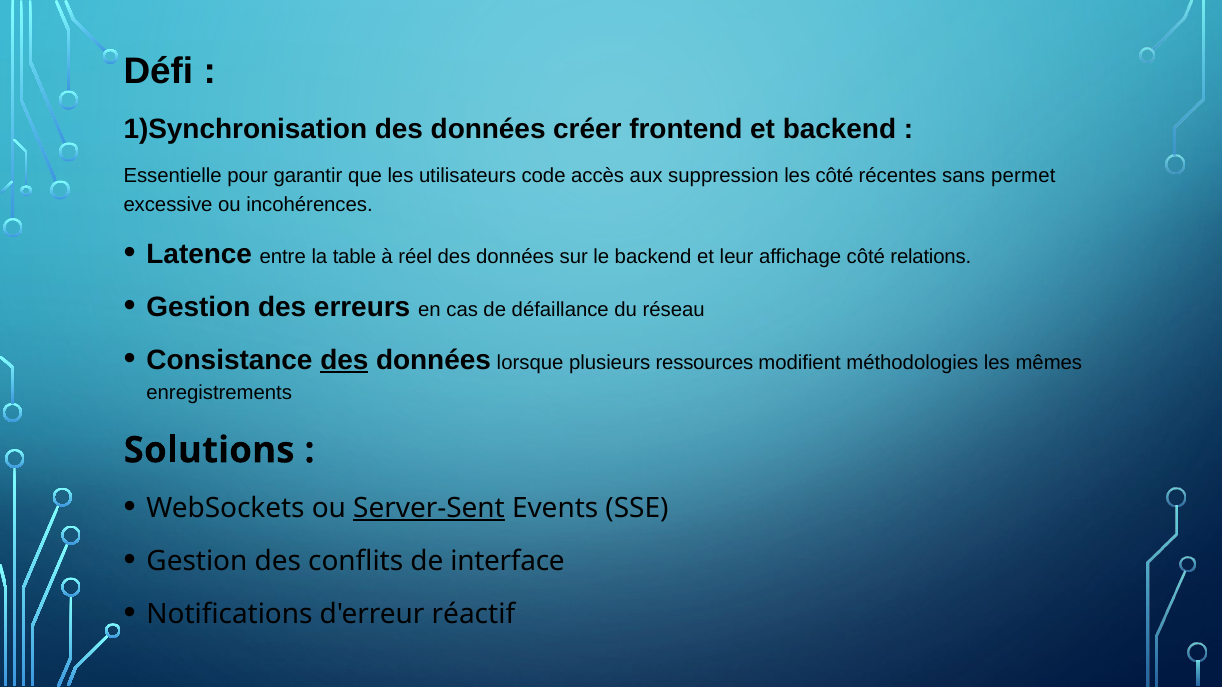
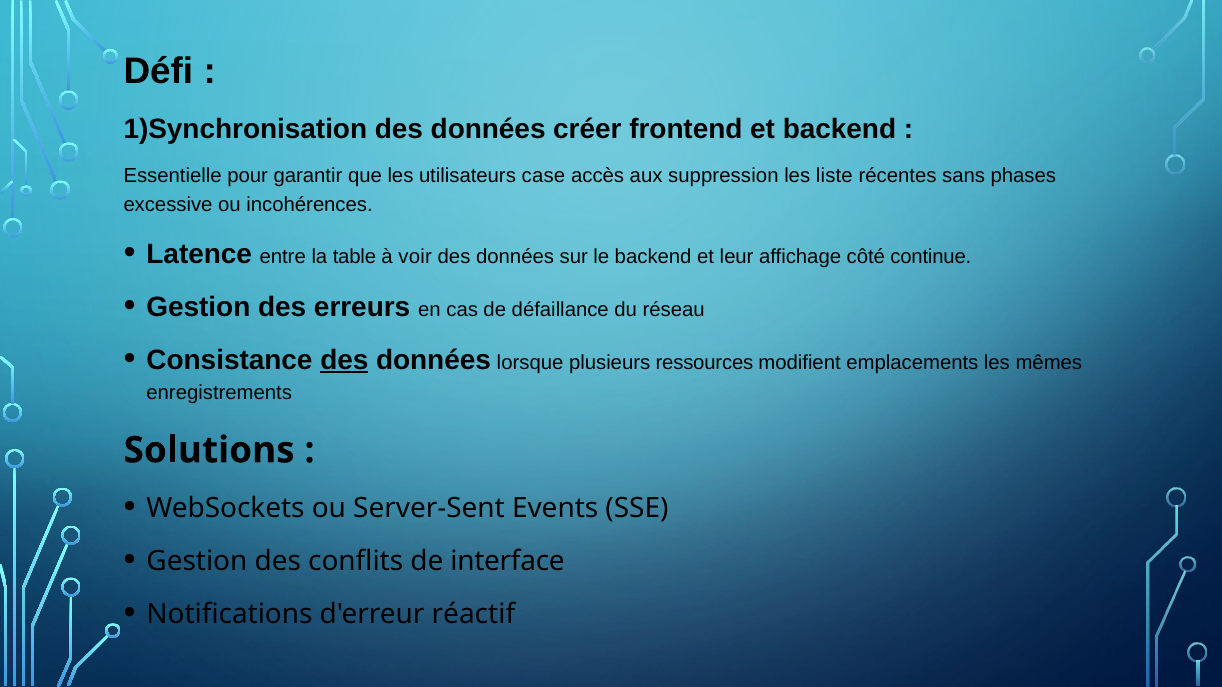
code: code -> case
les côté: côté -> liste
permet: permet -> phases
réel: réel -> voir
relations: relations -> continue
méthodologies: méthodologies -> emplacements
Server-Sent underline: present -> none
